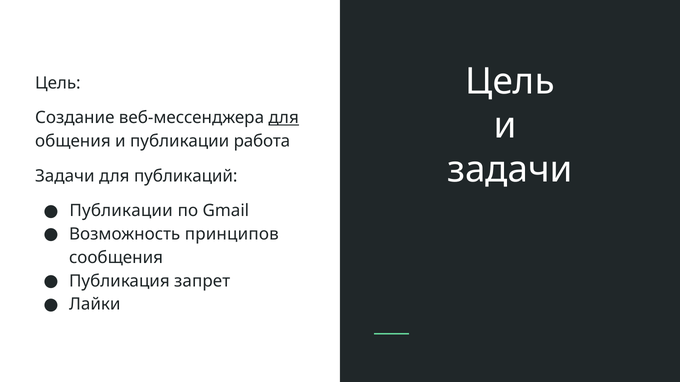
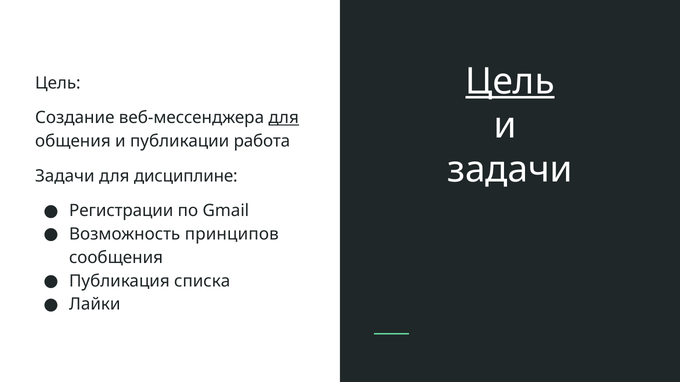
Цель at (510, 82) underline: none -> present
публикаций: публикаций -> дисциплине
Публикации at (121, 211): Публикации -> Регистрации
запрет: запрет -> списка
